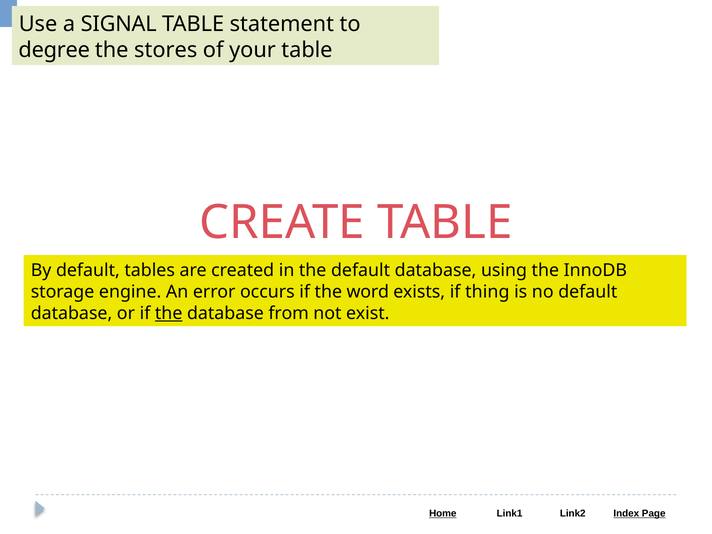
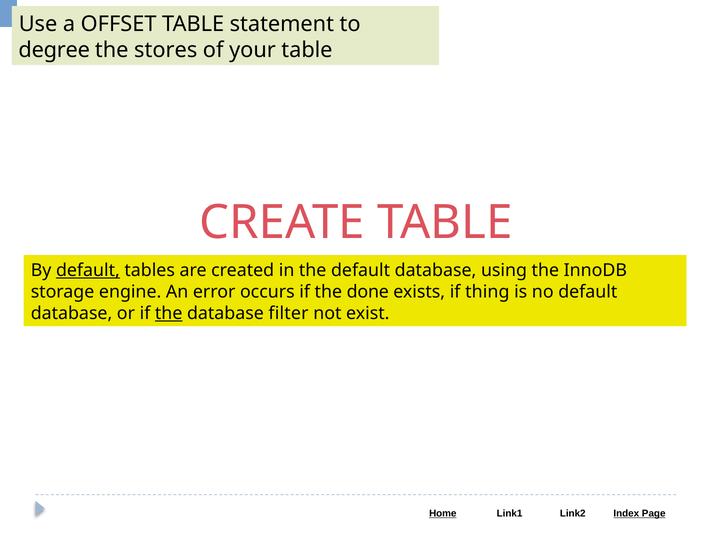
SIGNAL: SIGNAL -> OFFSET
default at (88, 271) underline: none -> present
word: word -> done
from: from -> filter
